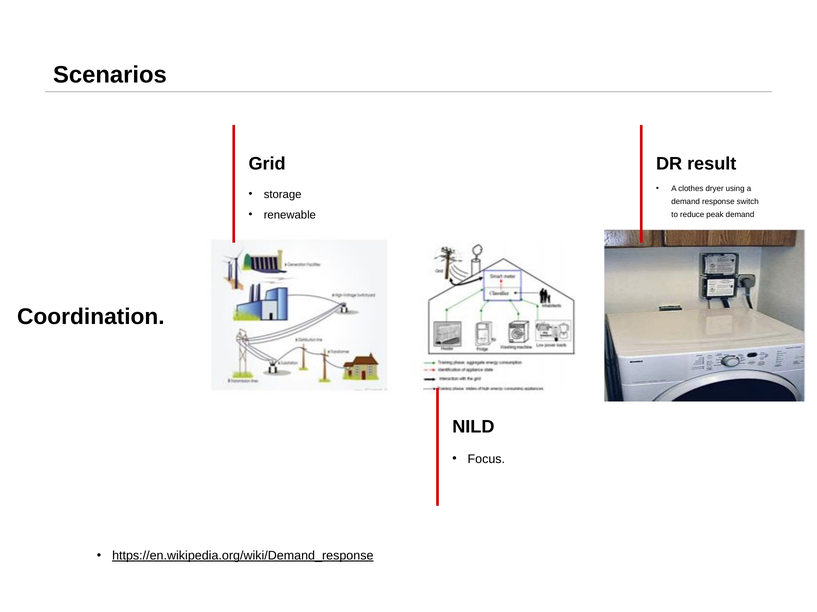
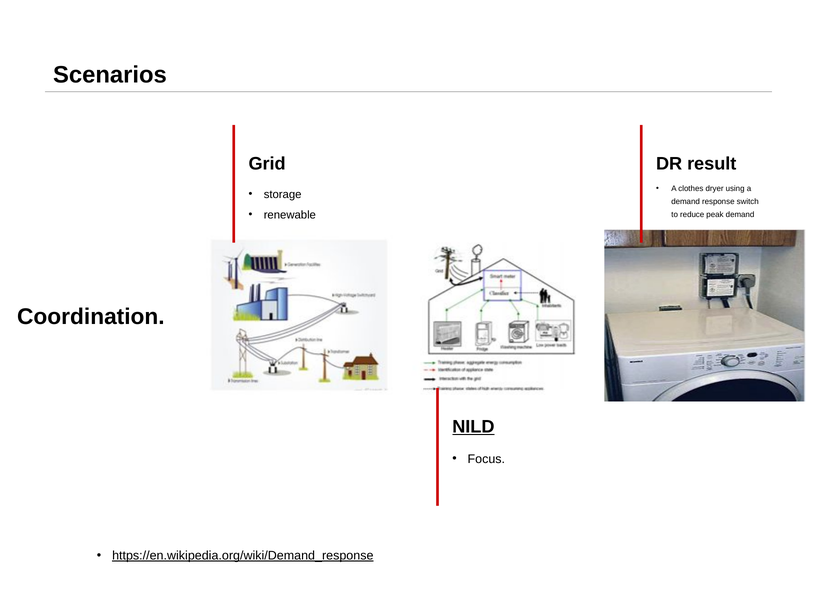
NILD underline: none -> present
